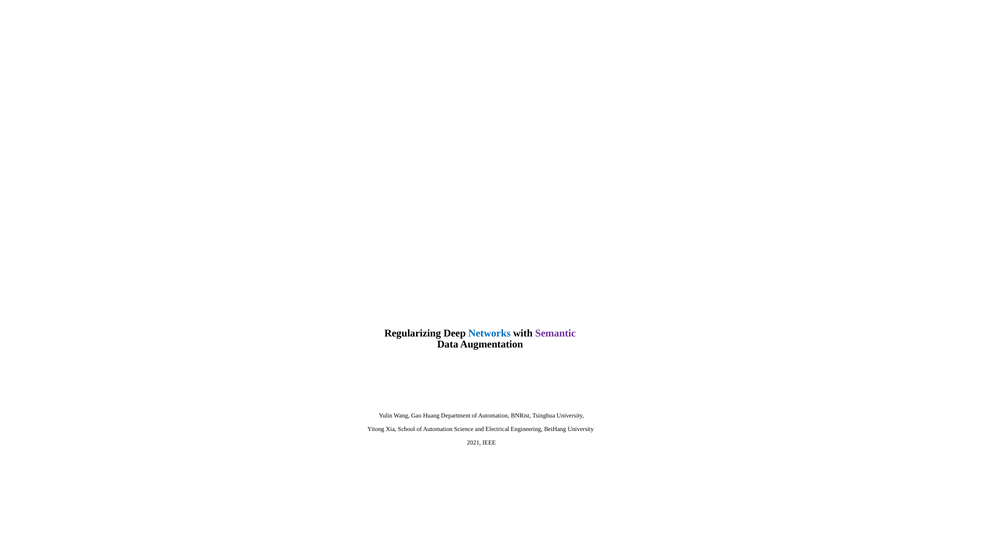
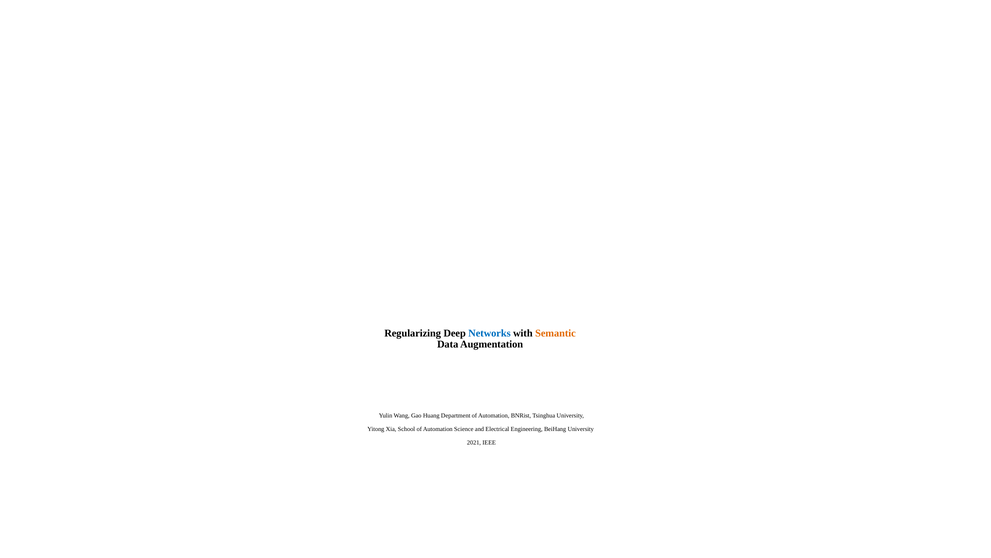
Semantic colour: purple -> orange
